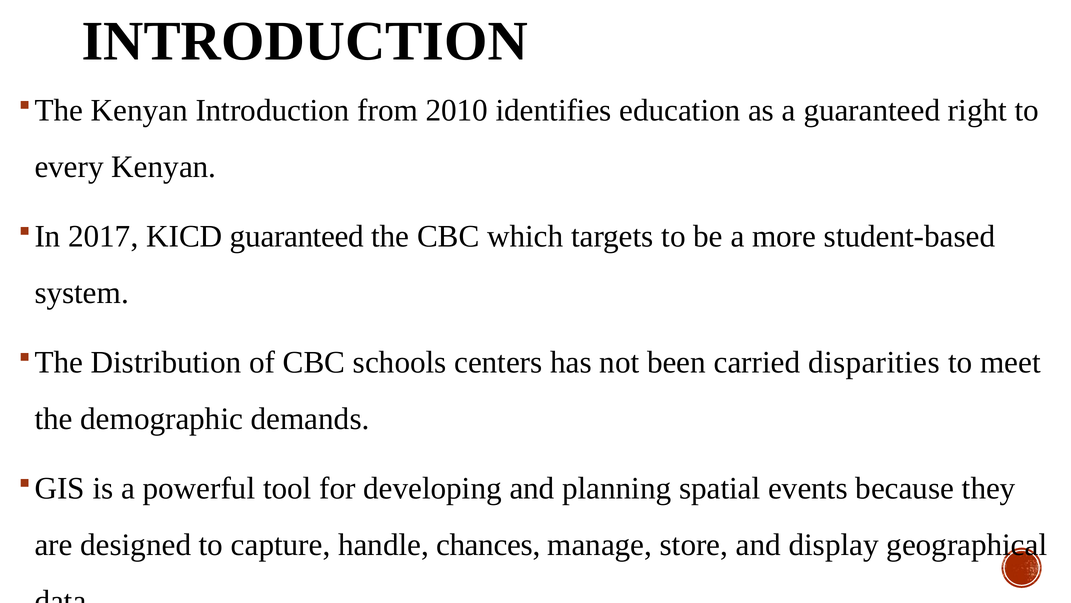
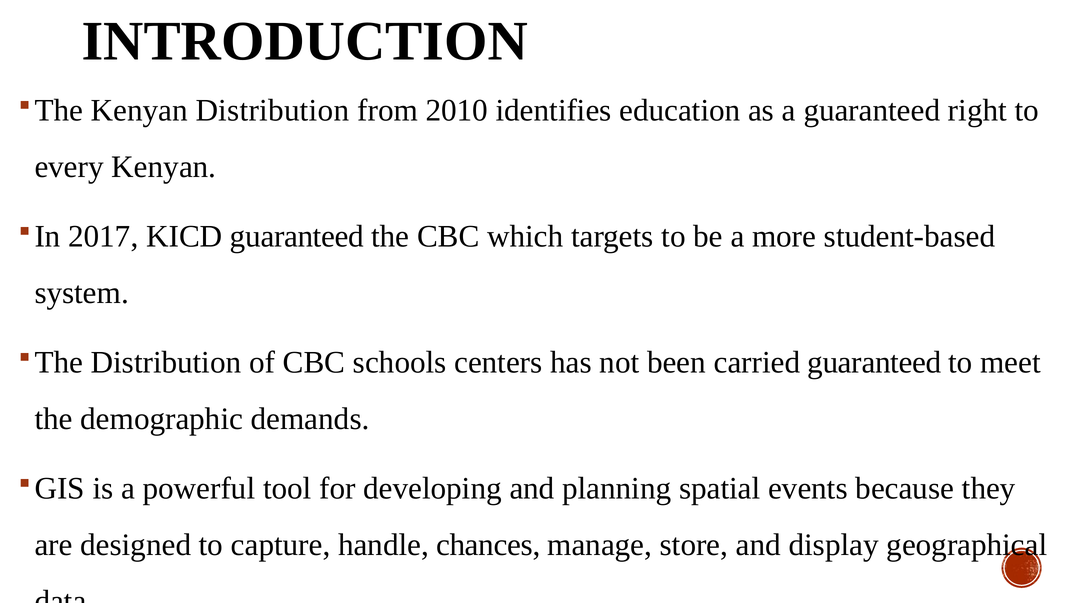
Kenyan Introduction: Introduction -> Distribution
carried disparities: disparities -> guaranteed
